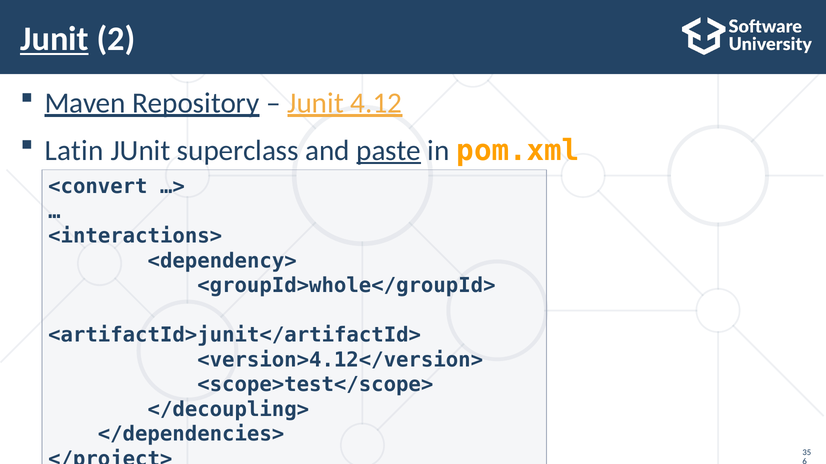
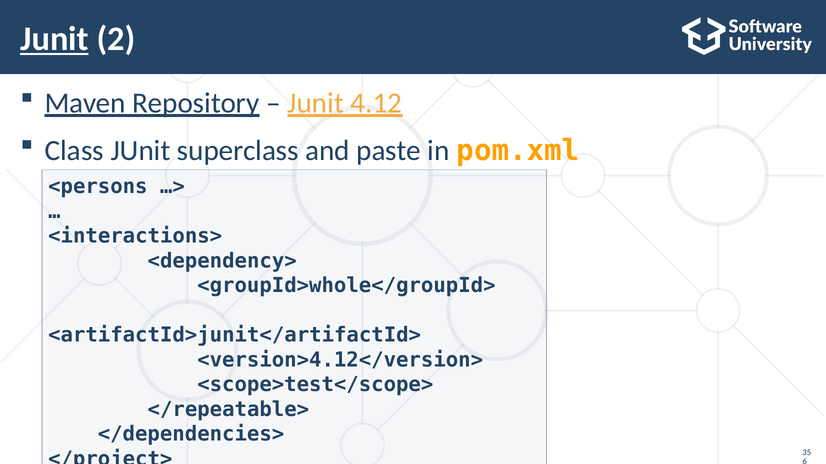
Latin: Latin -> Class
paste underline: present -> none
<convert: <convert -> <persons
</decoupling>: </decoupling> -> </repeatable>
